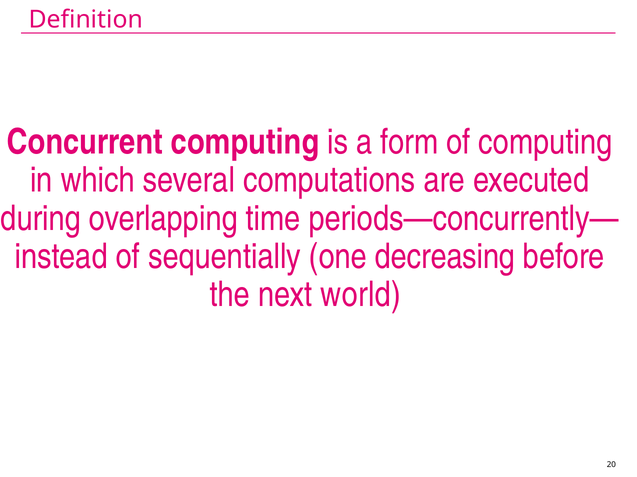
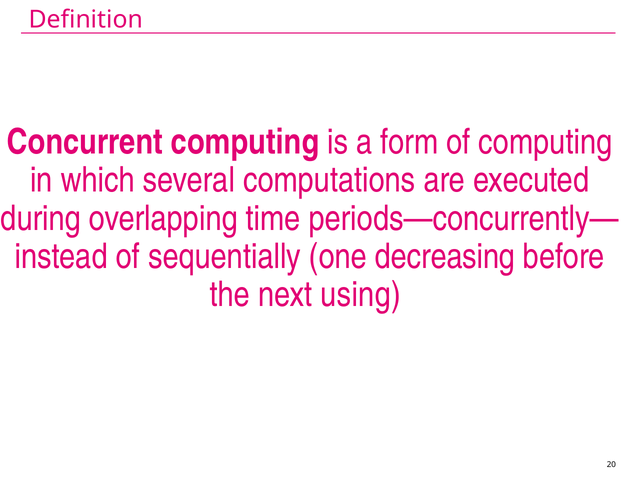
world: world -> using
